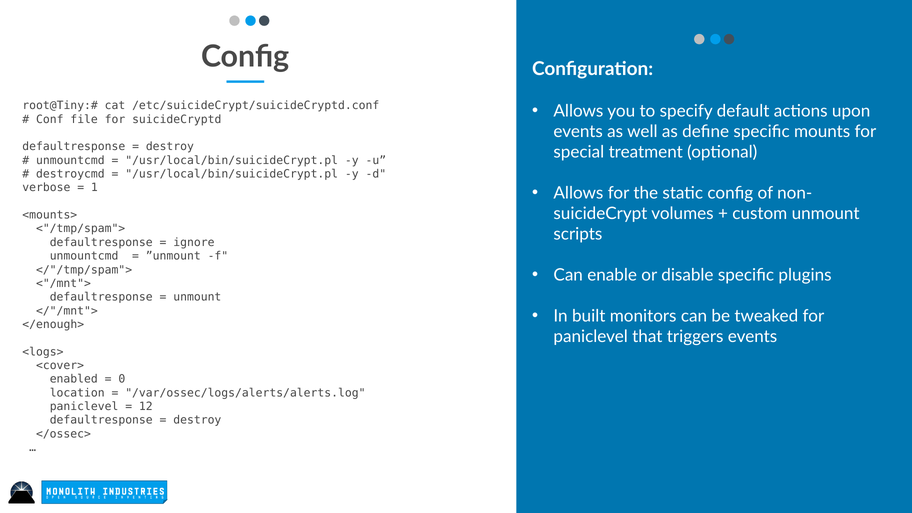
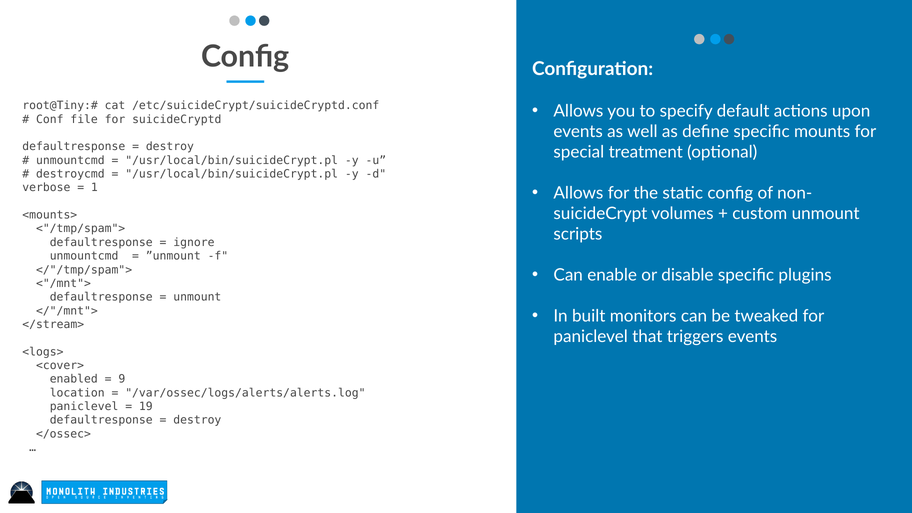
</enough>: </enough> -> </stream>
0: 0 -> 9
12: 12 -> 19
